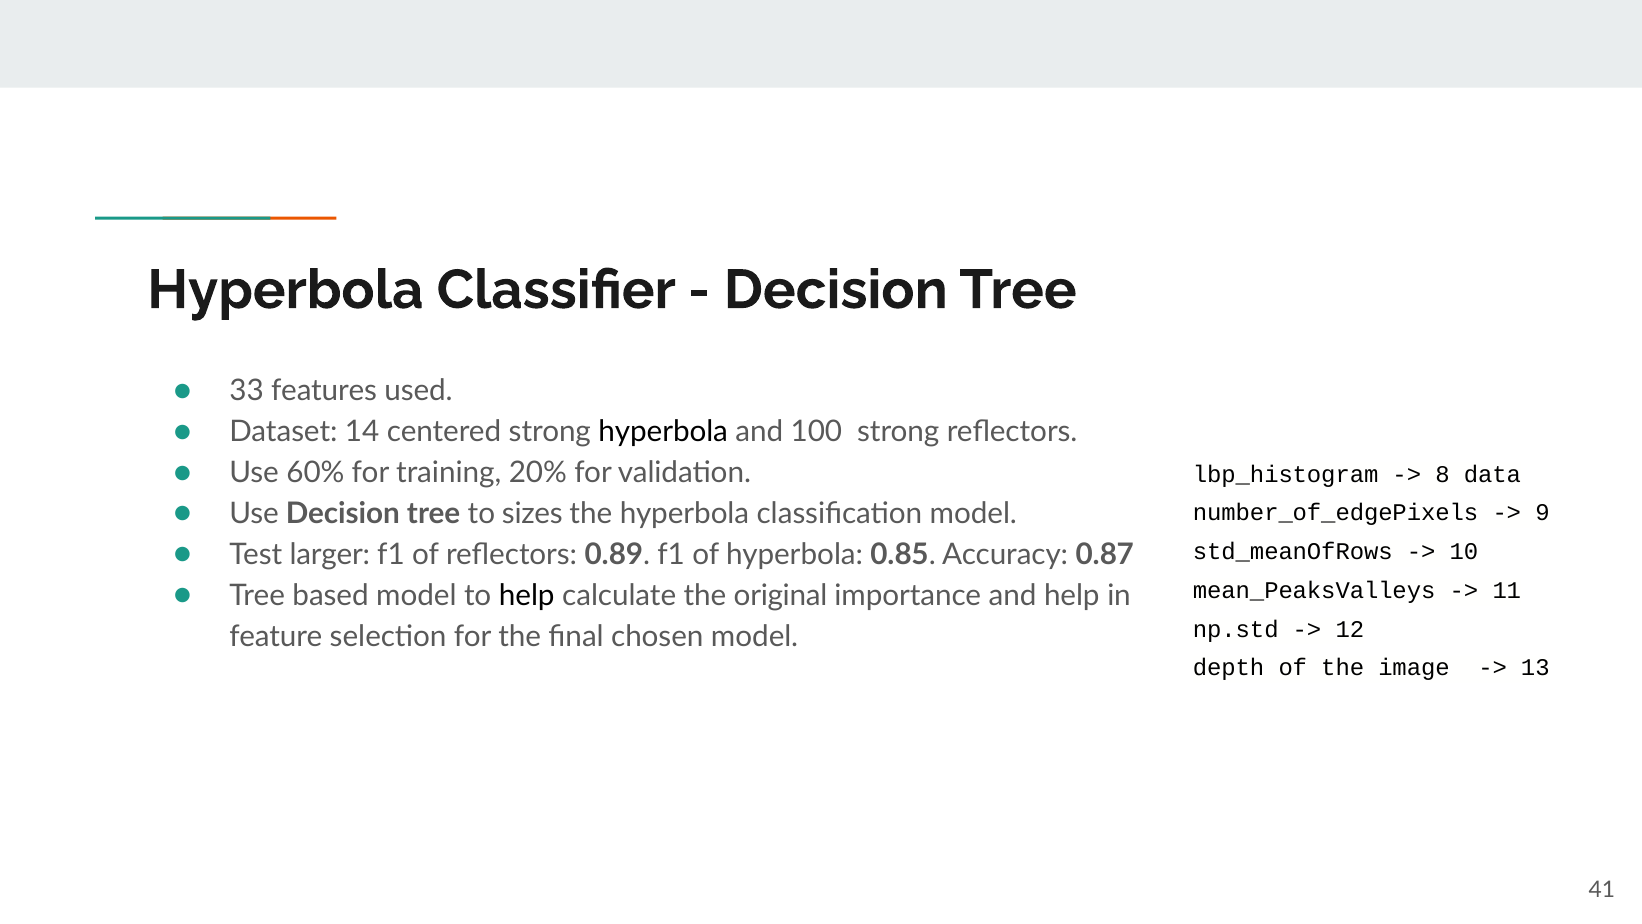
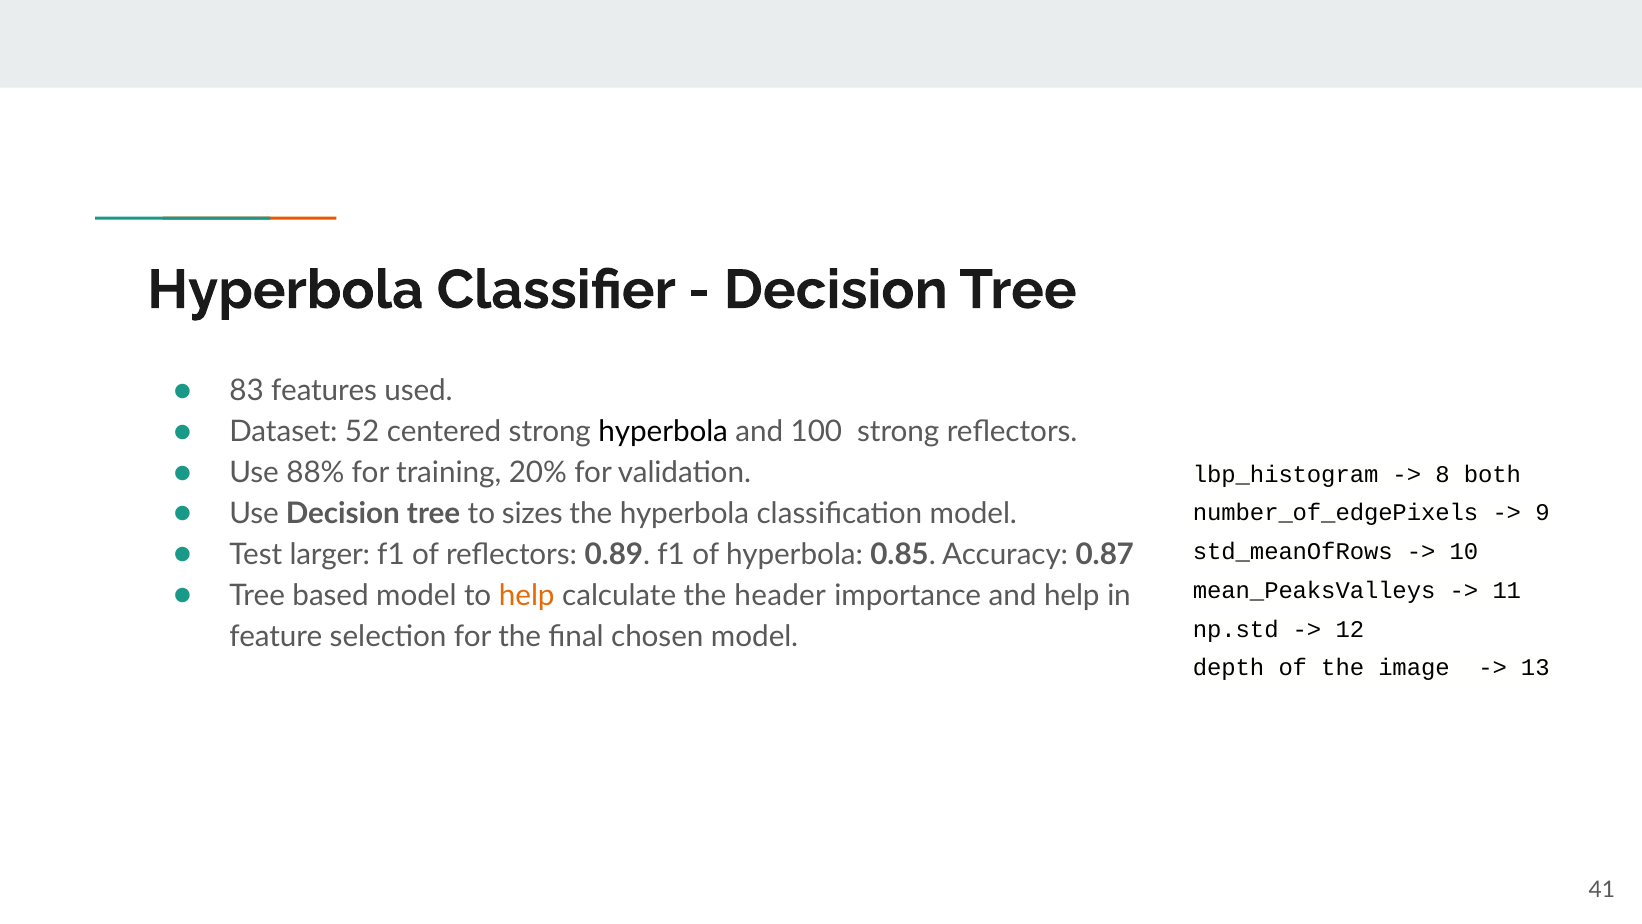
33: 33 -> 83
14: 14 -> 52
60%: 60% -> 88%
data: data -> both
help at (527, 595) colour: black -> orange
original: original -> header
